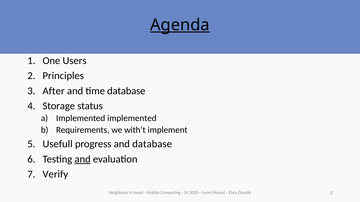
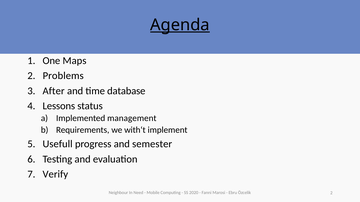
Users: Users -> Maps
Principles: Principles -> Problems
Storage: Storage -> Lessons
Implemented implemented: implemented -> management
and database: database -> semester
and at (83, 159) underline: present -> none
